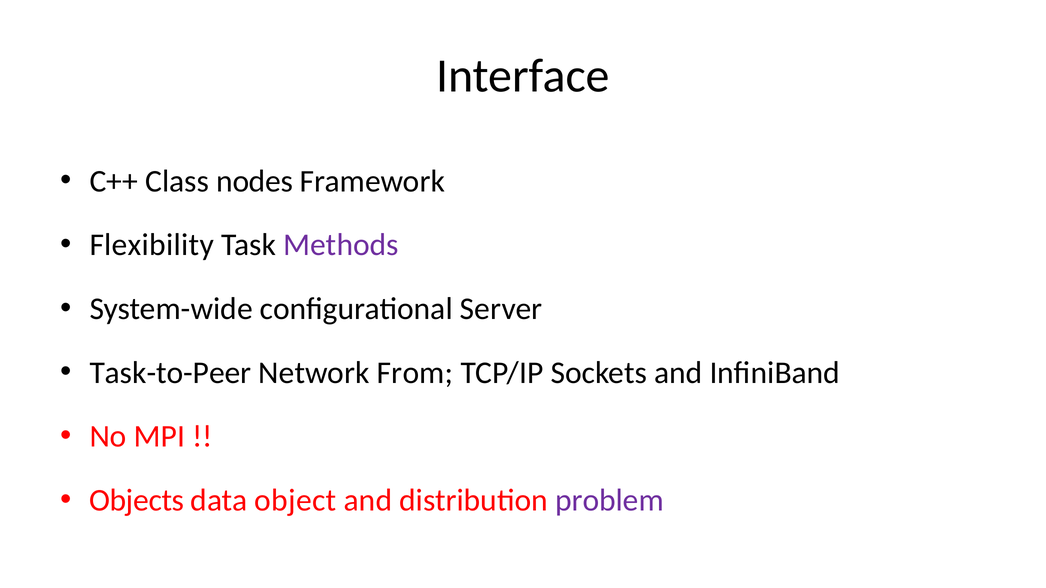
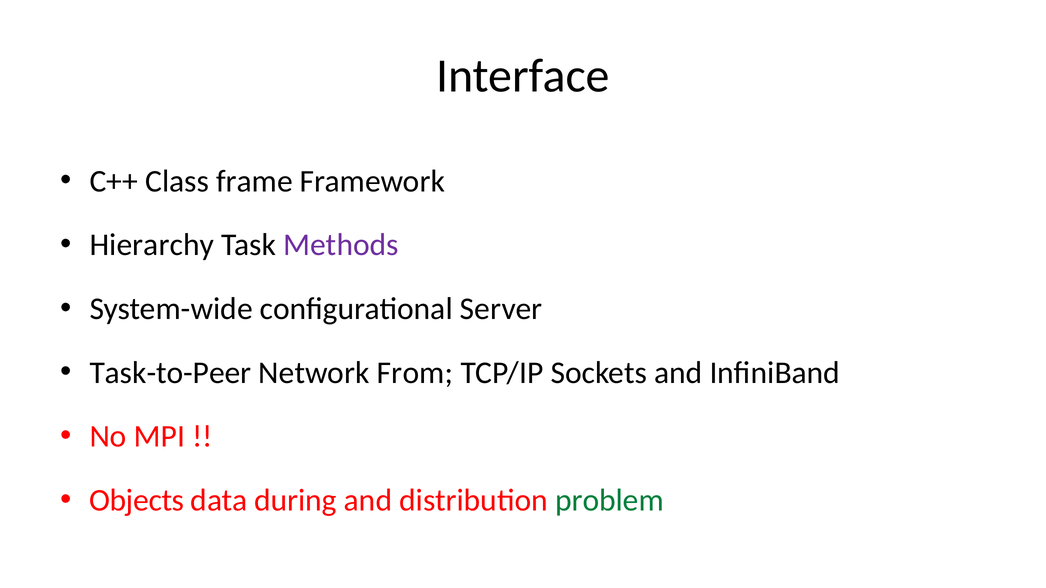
nodes: nodes -> frame
Flexibility: Flexibility -> Hierarchy
object: object -> during
problem colour: purple -> green
